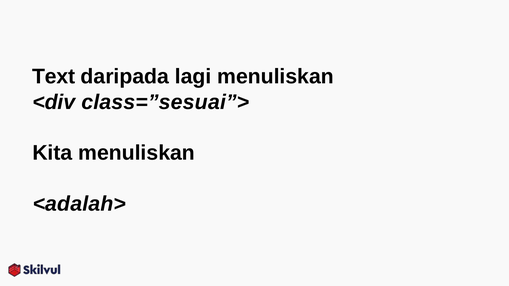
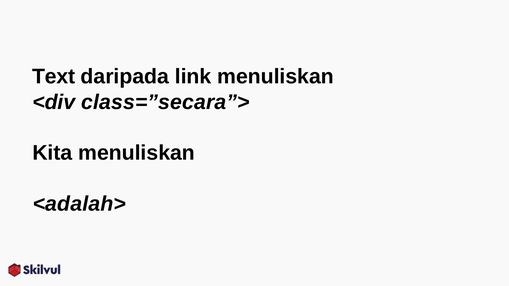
lagi: lagi -> link
class=”sesuai”>: class=”sesuai”> -> class=”secara”>
